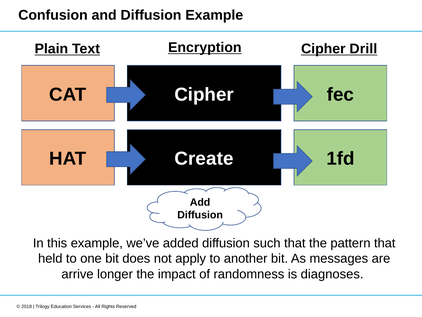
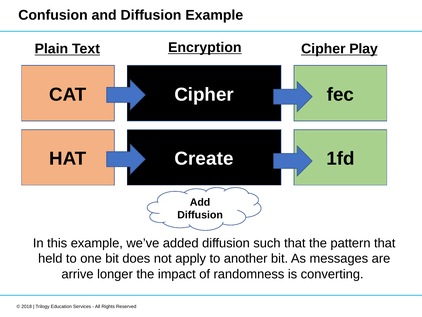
Drill: Drill -> Play
diagnoses: diagnoses -> converting
